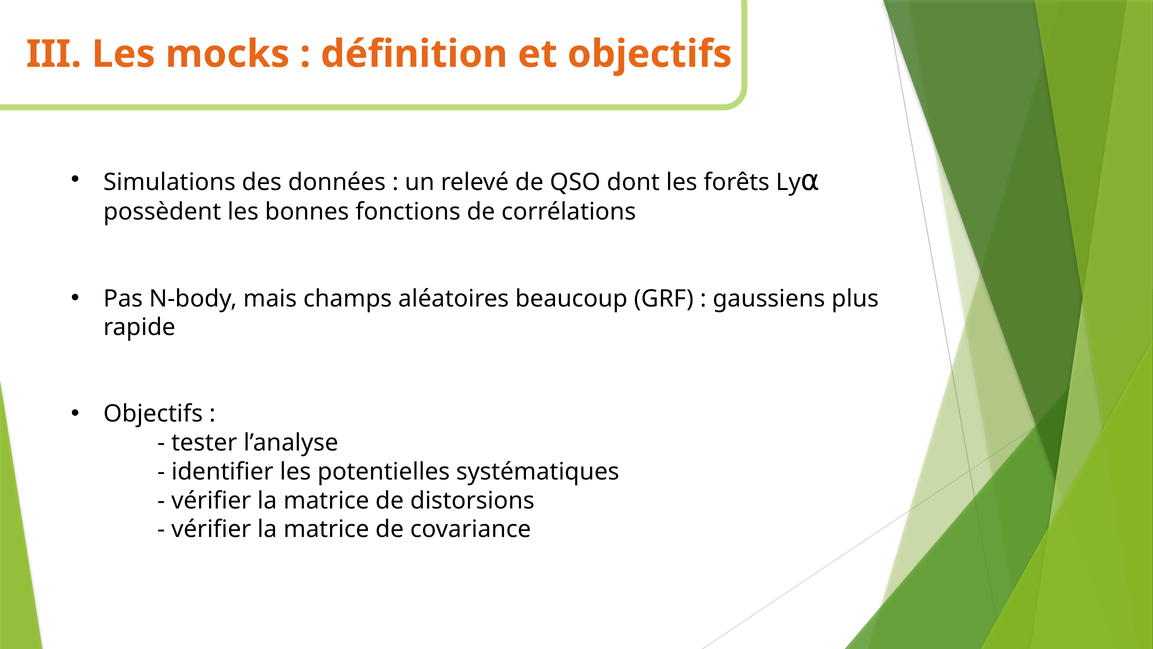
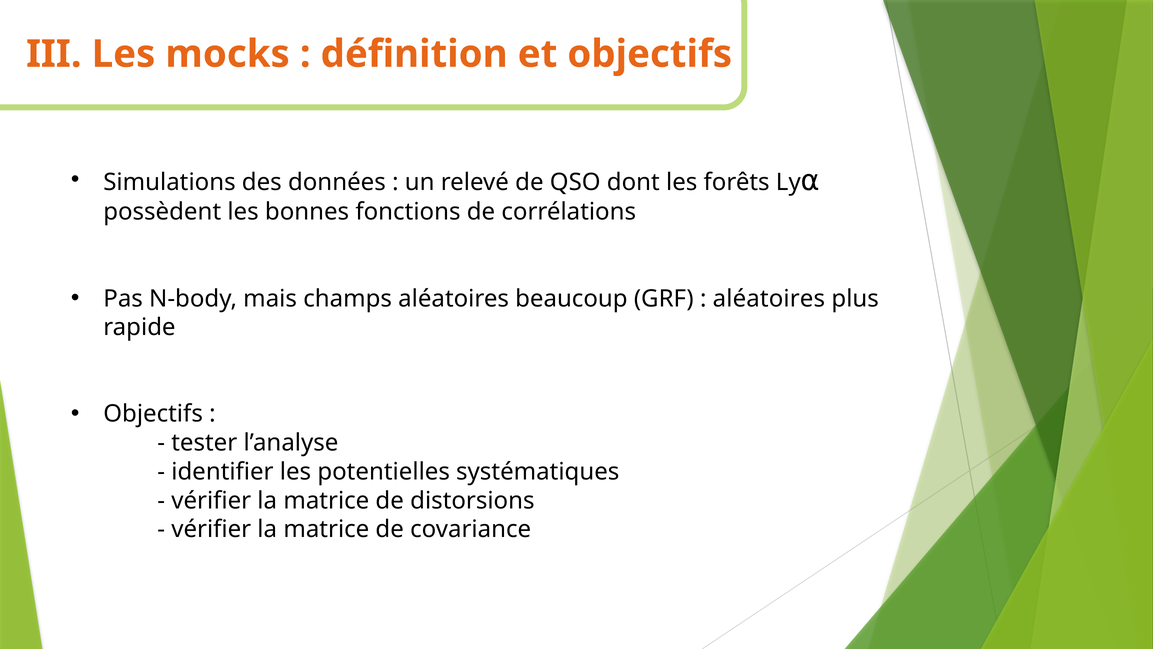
gaussiens at (769, 298): gaussiens -> aléatoires
